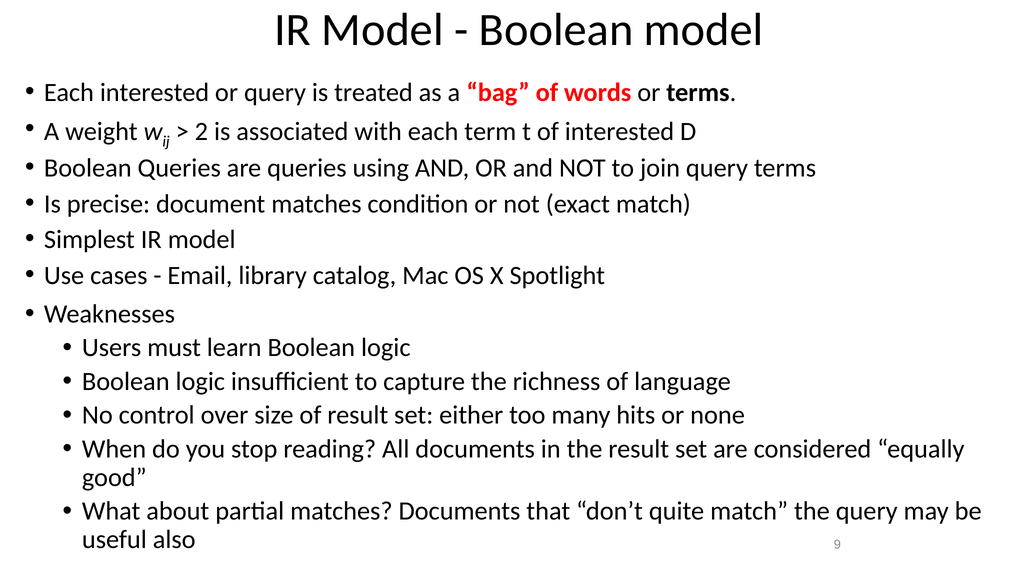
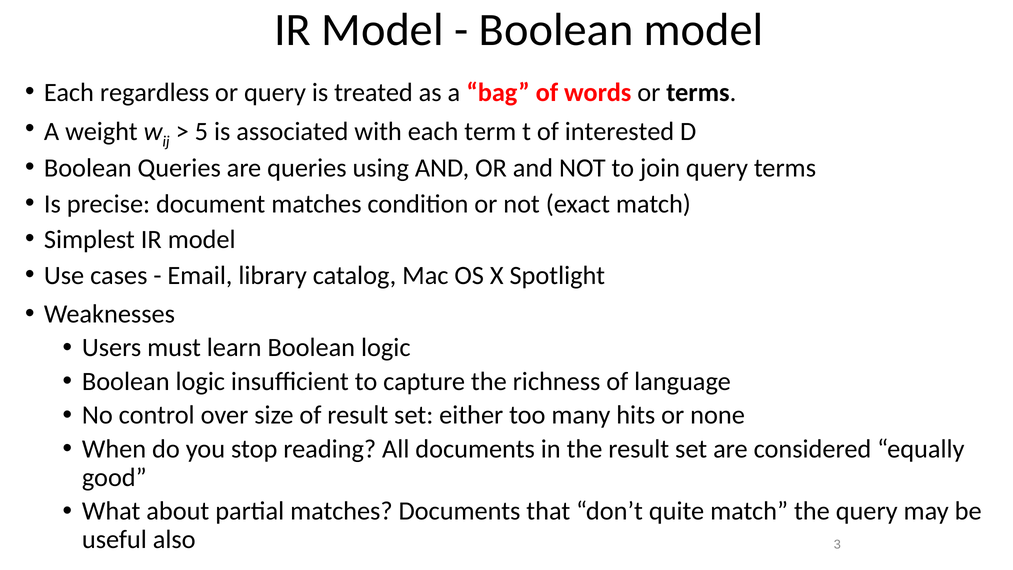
Each interested: interested -> regardless
2: 2 -> 5
9: 9 -> 3
